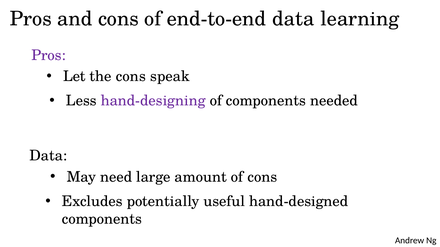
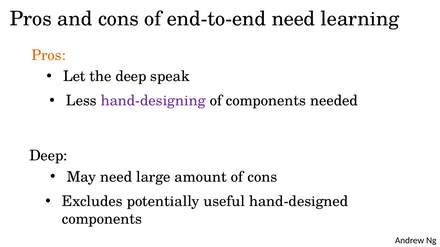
end-to-end data: data -> need
Pros at (49, 55) colour: purple -> orange
the cons: cons -> deep
Data at (48, 156): Data -> Deep
